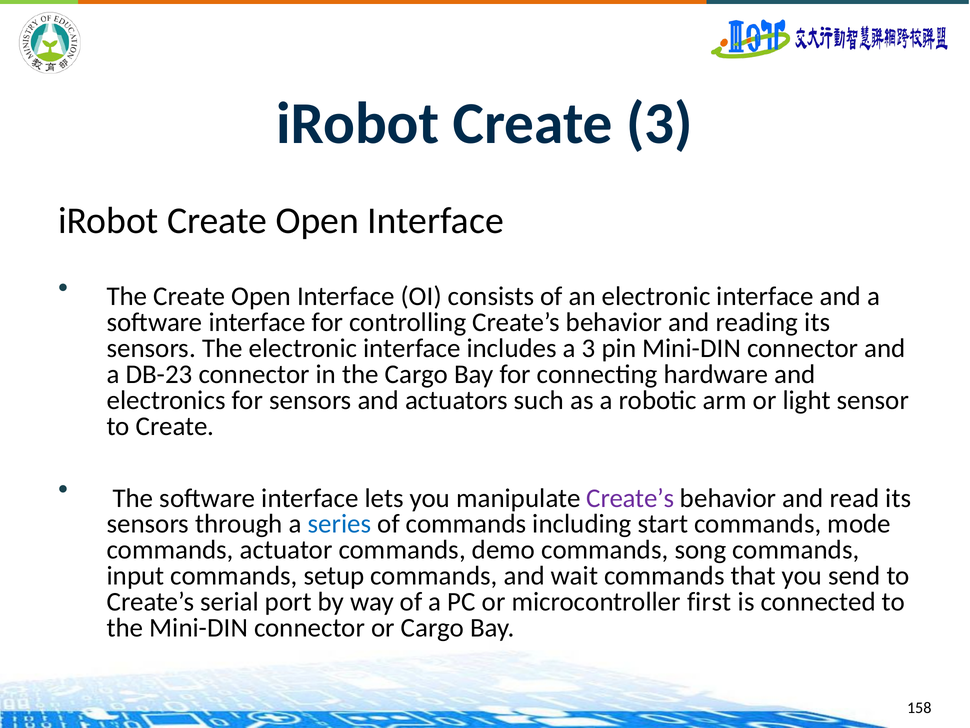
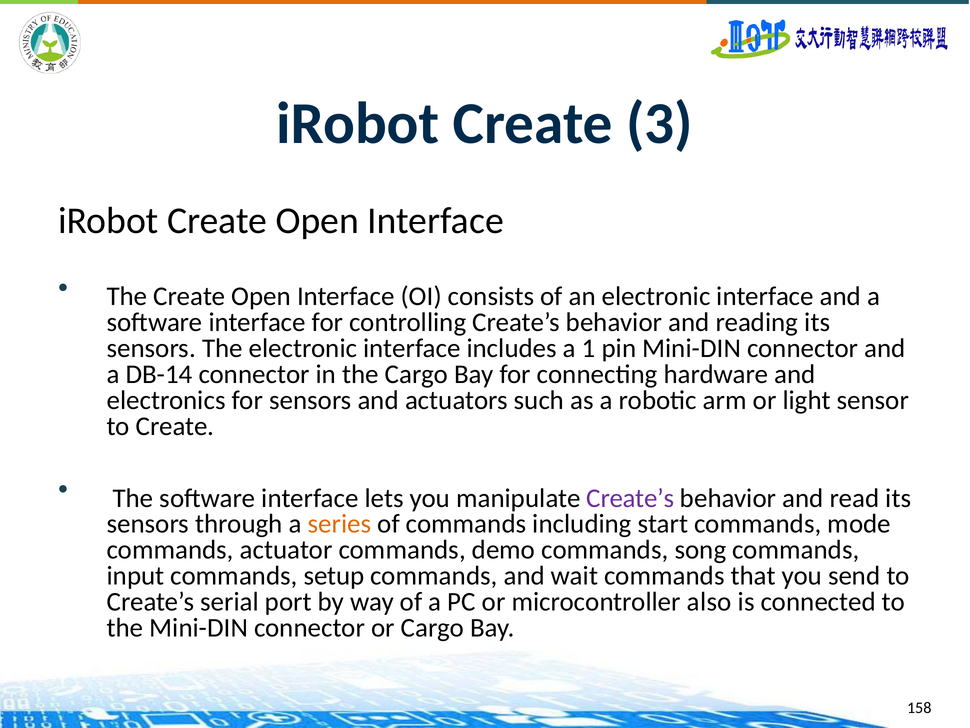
a 3: 3 -> 1
DB-23: DB-23 -> DB-14
series colour: blue -> orange
first: first -> also
